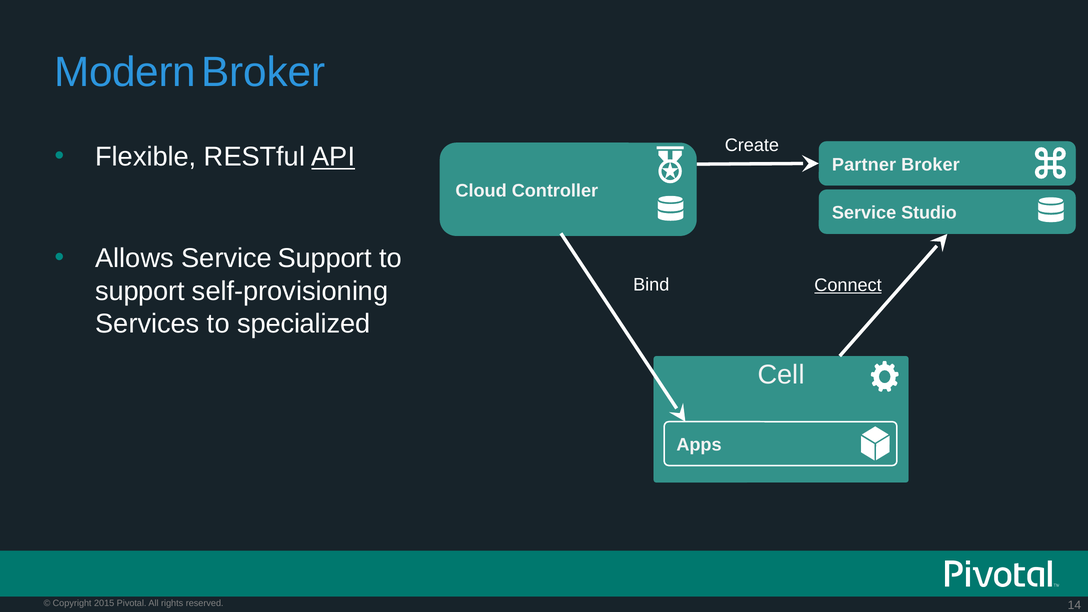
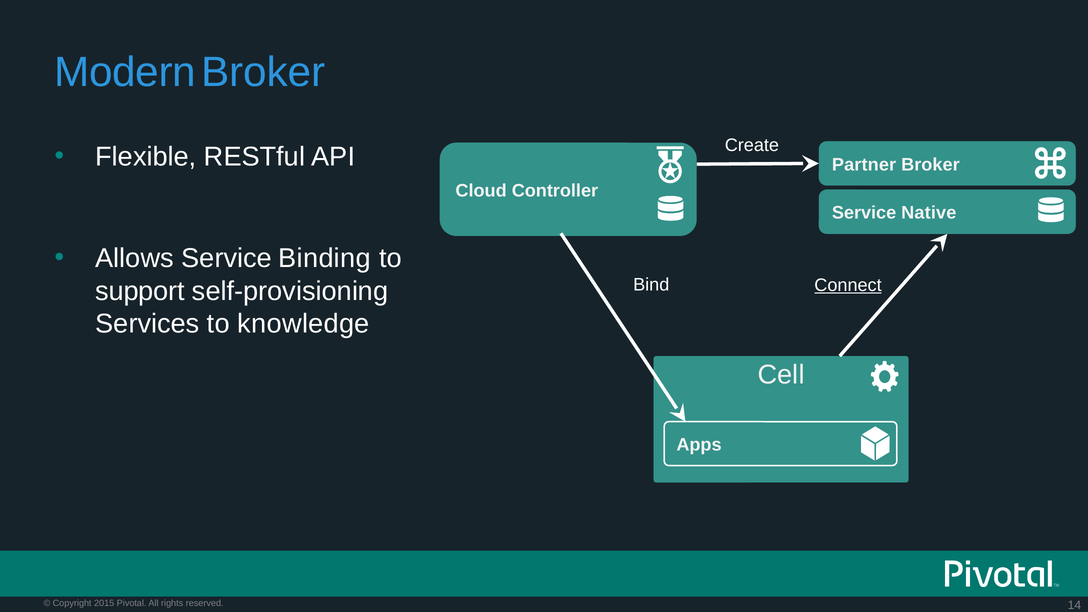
API underline: present -> none
Studio: Studio -> Native
Service Support: Support -> Binding
specialized: specialized -> knowledge
